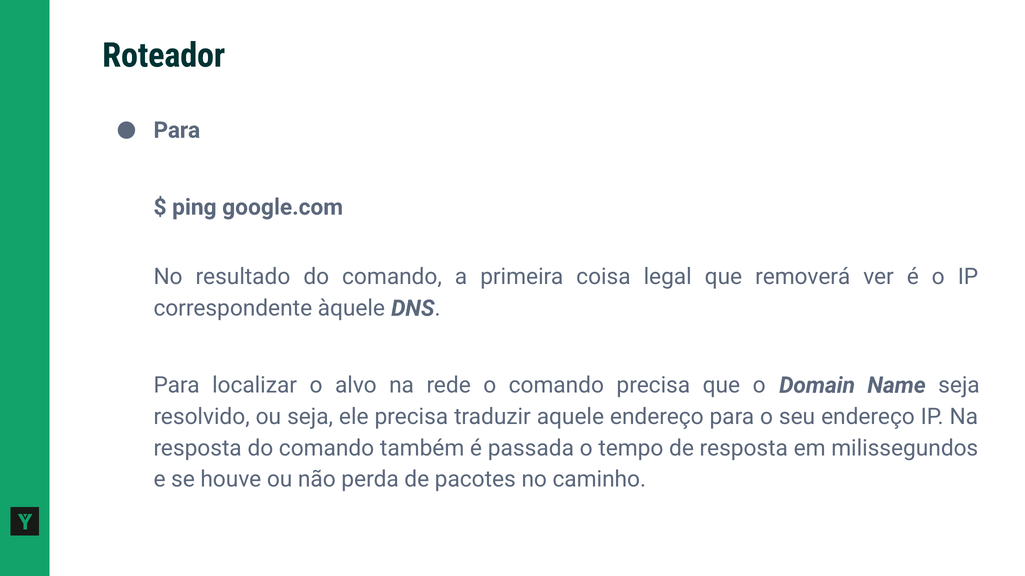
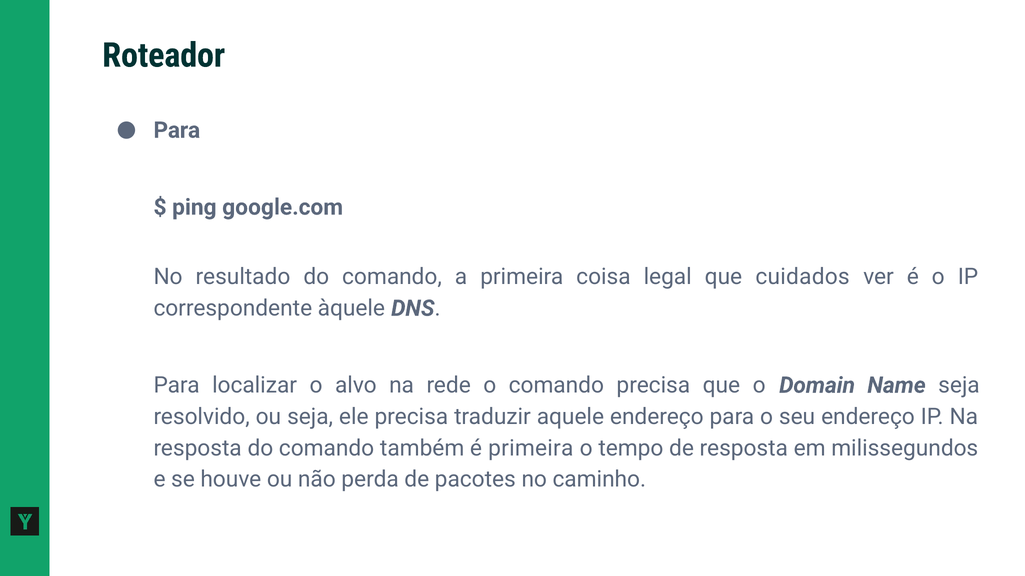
removerá: removerá -> cuidados
é passada: passada -> primeira
